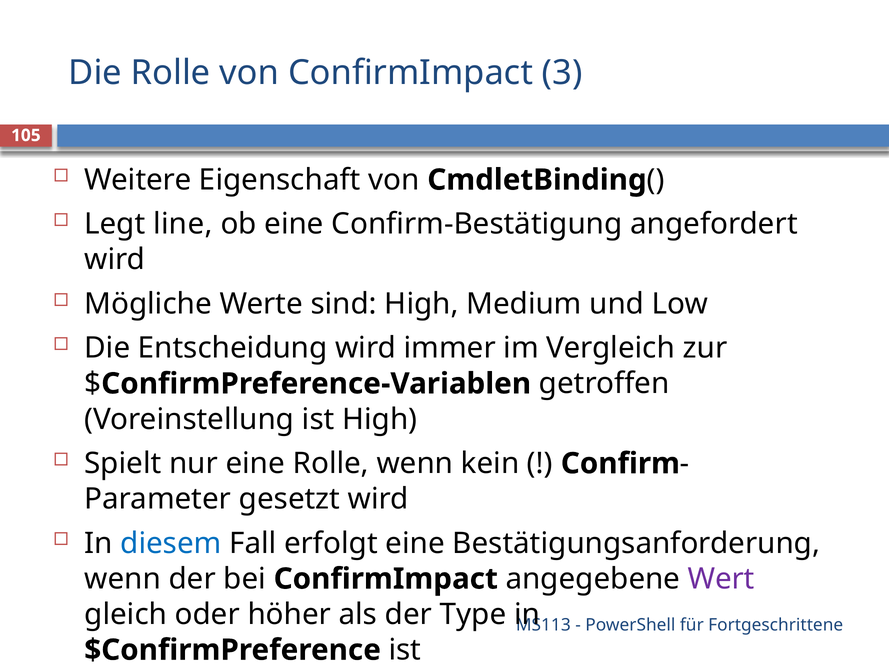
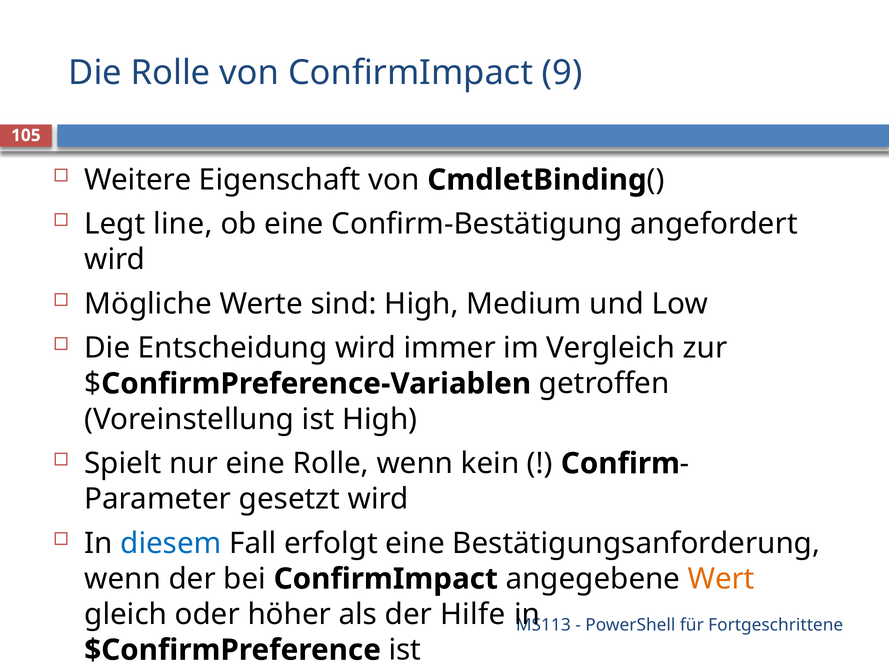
3: 3 -> 9
Wert colour: purple -> orange
Type: Type -> Hilfe
